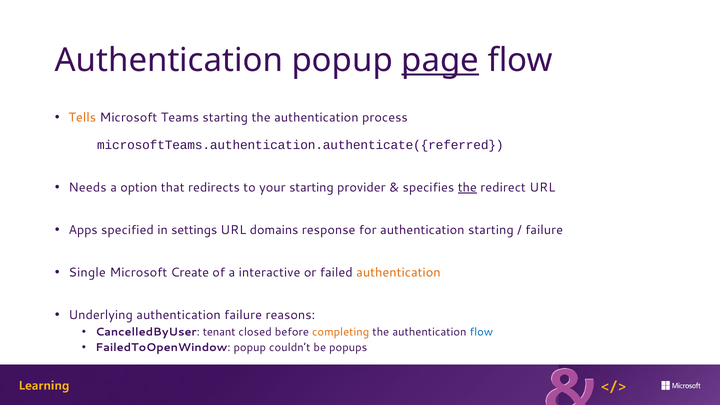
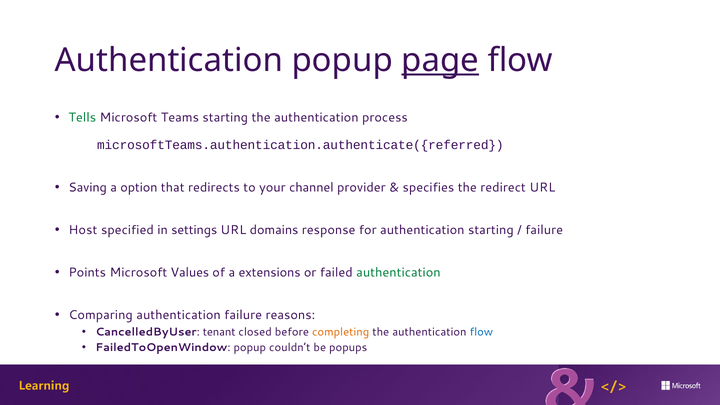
Tells colour: orange -> green
Needs: Needs -> Saving
your starting: starting -> channel
the at (467, 187) underline: present -> none
Apps: Apps -> Host
Single: Single -> Points
Create: Create -> Values
interactive: interactive -> extensions
authentication at (398, 273) colour: orange -> green
Underlying: Underlying -> Comparing
